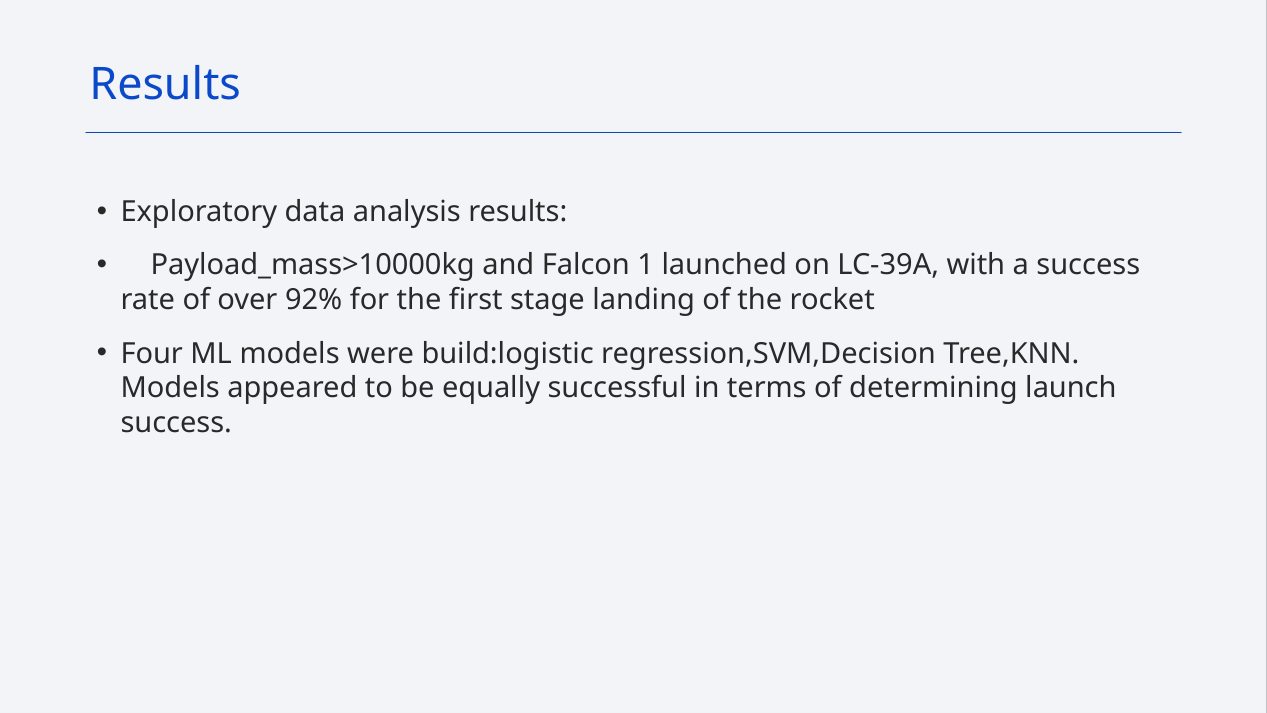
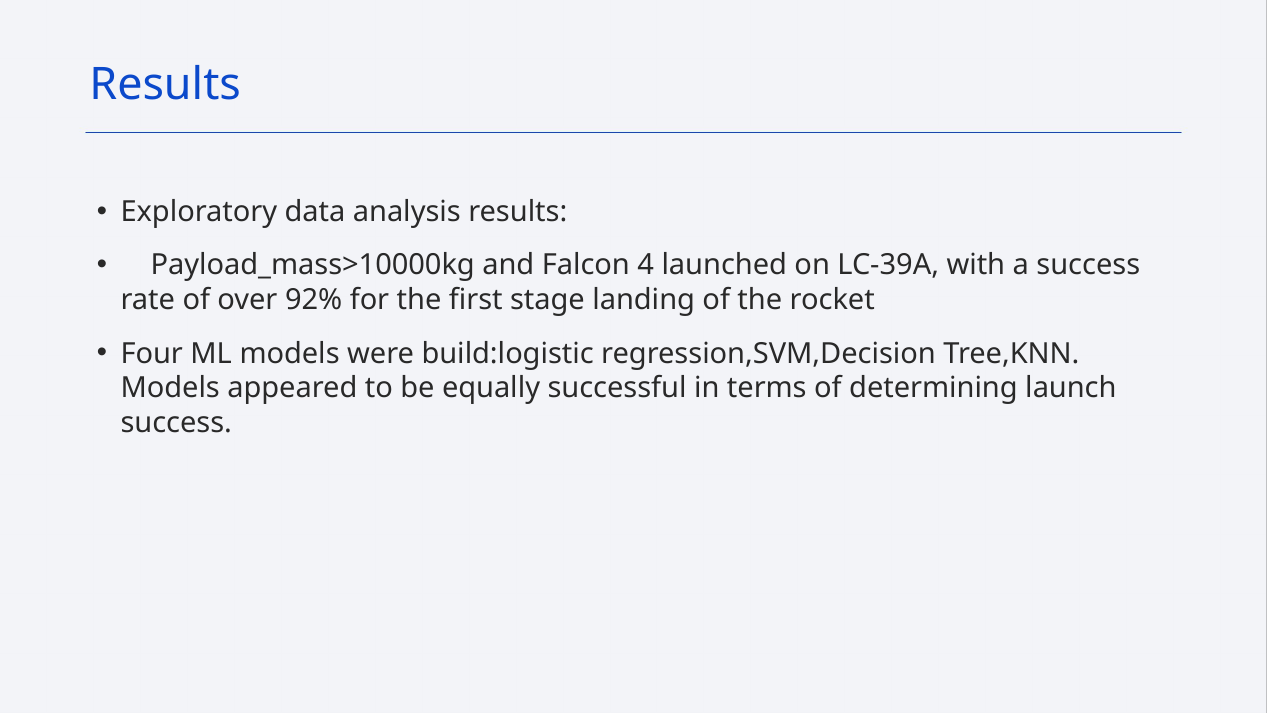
1: 1 -> 4
